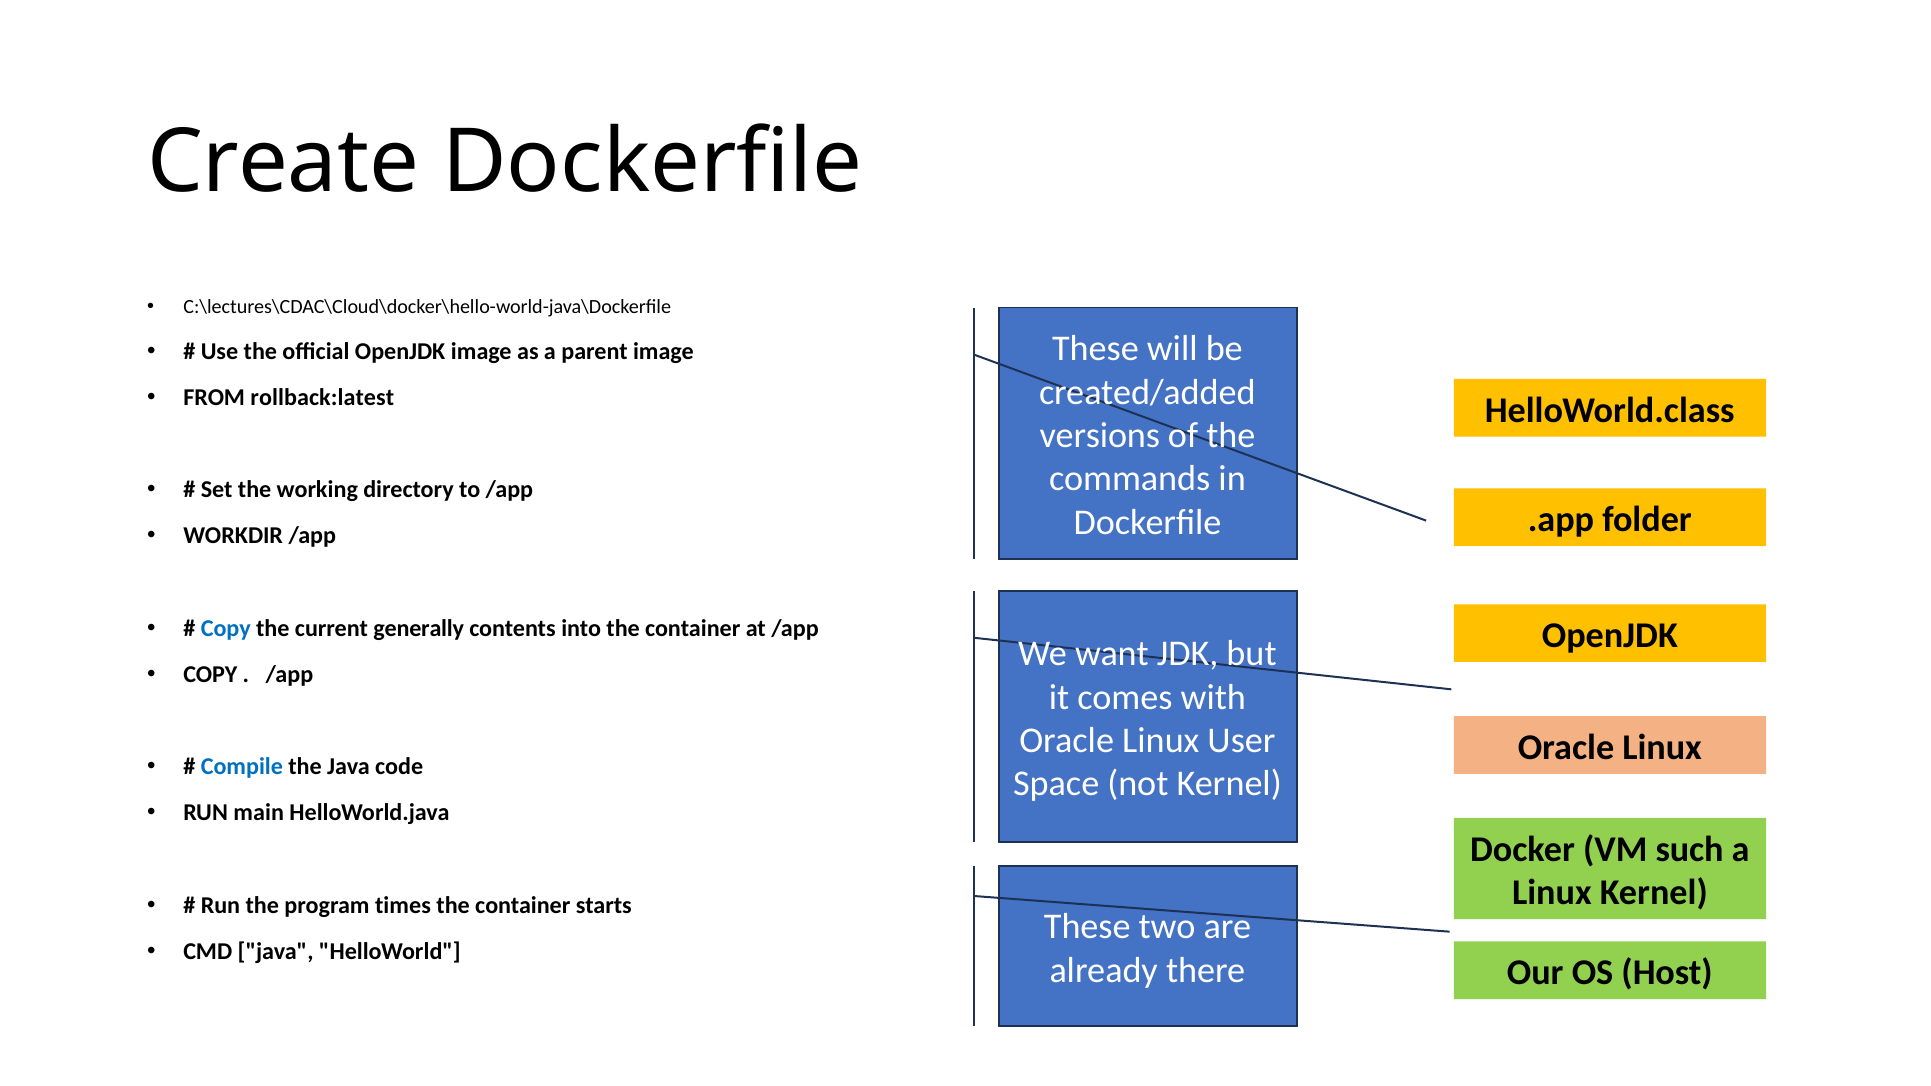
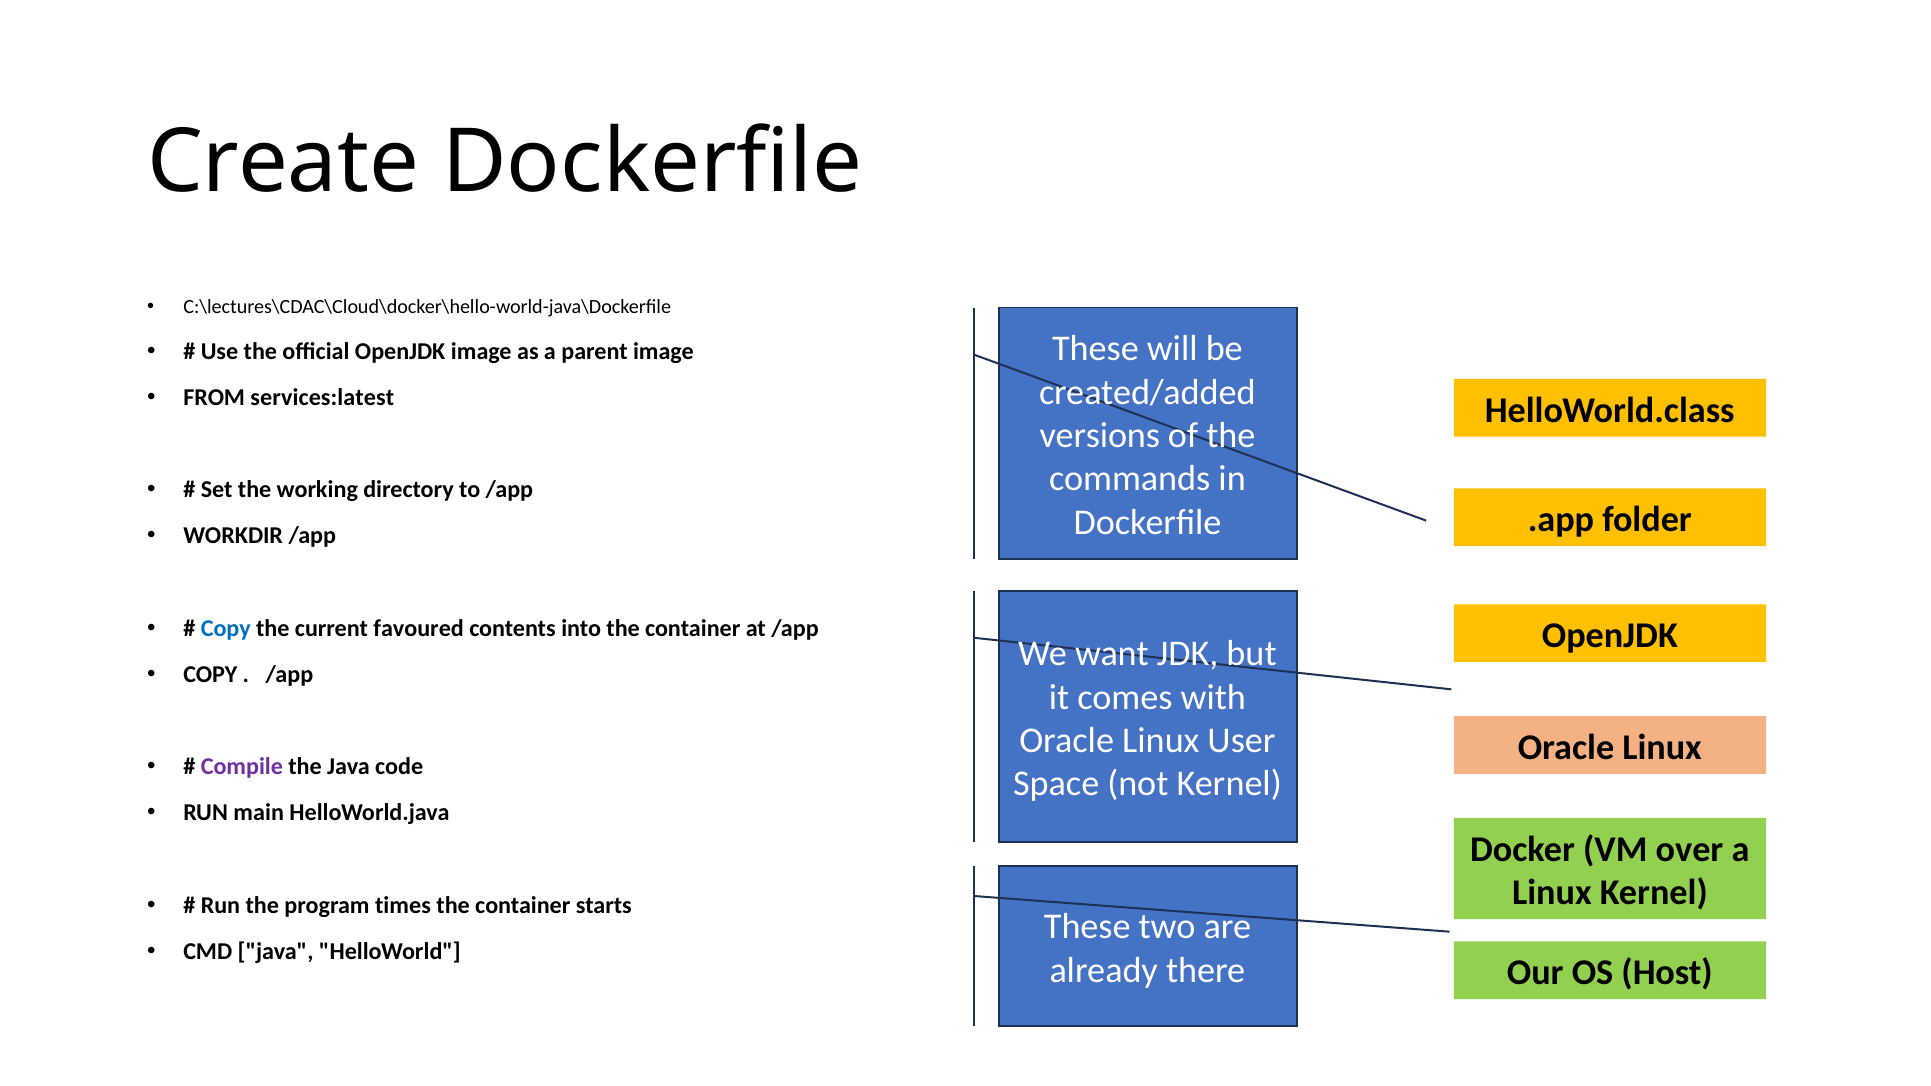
rollback:latest: rollback:latest -> services:latest
generally: generally -> favoured
Compile colour: blue -> purple
such: such -> over
